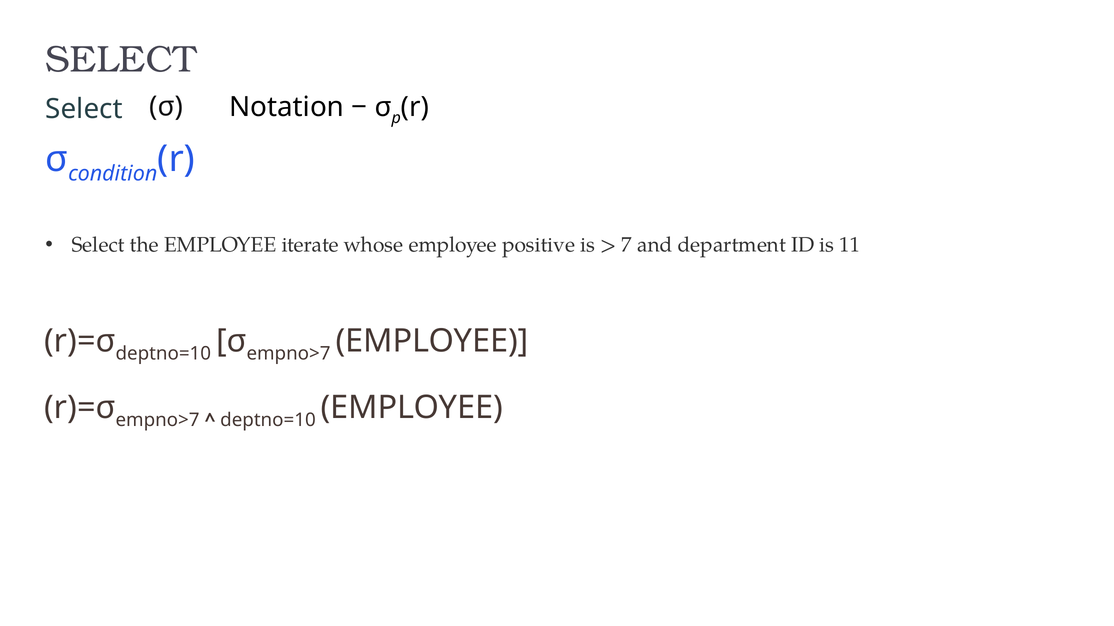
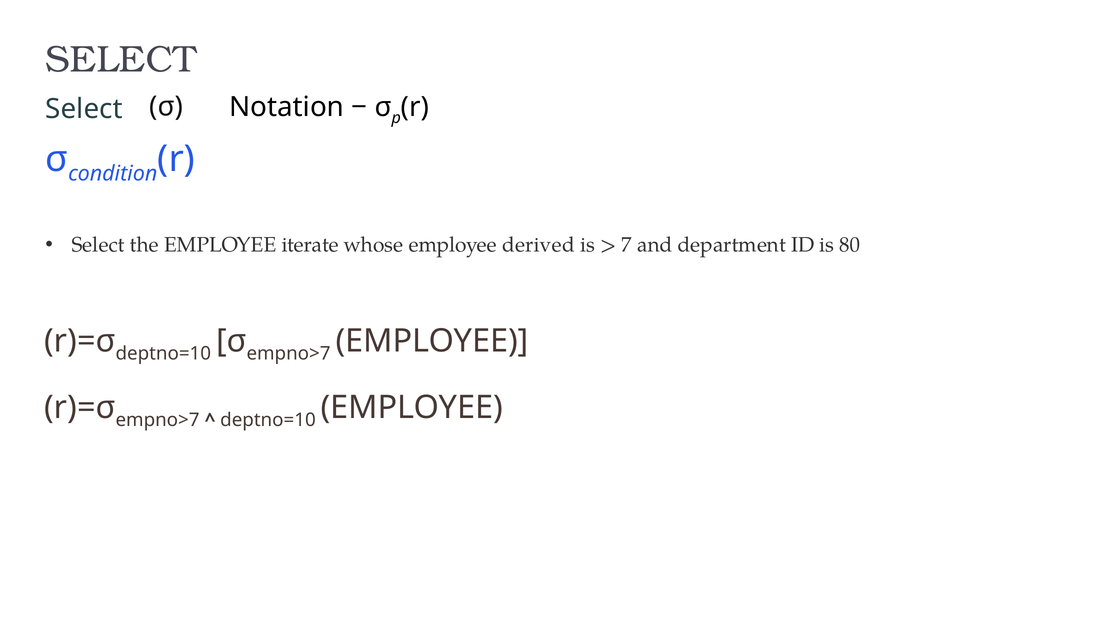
positive: positive -> derived
11: 11 -> 80
